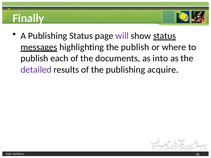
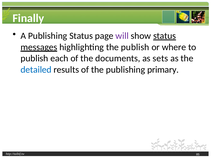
into: into -> sets
detailed colour: purple -> blue
acquire: acquire -> primary
